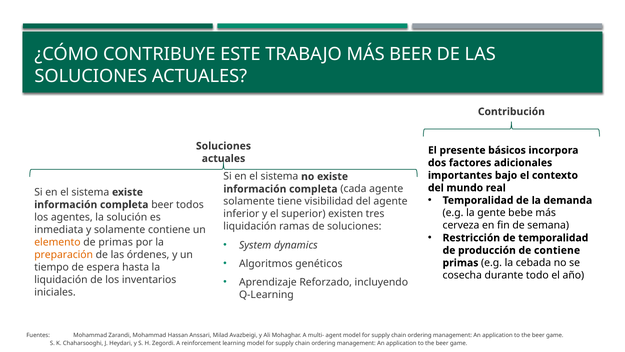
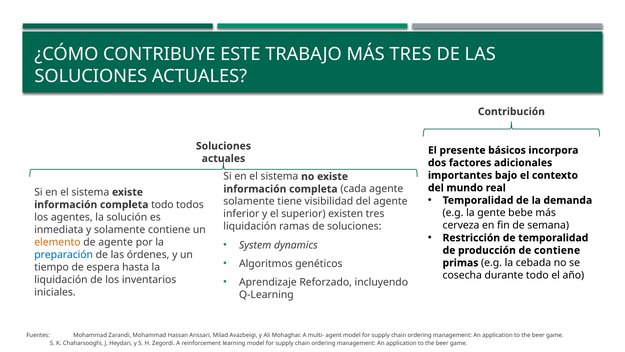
MÁS BEER: BEER -> TRES
completa beer: beer -> todo
de primas: primas -> agente
preparación colour: orange -> blue
